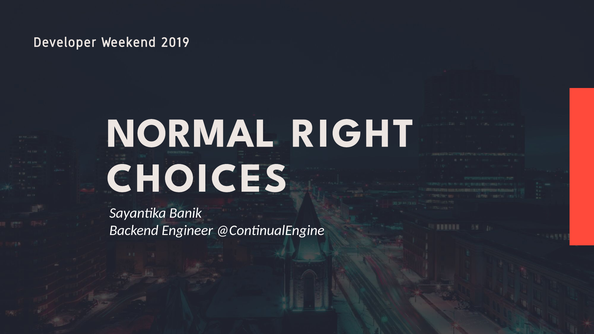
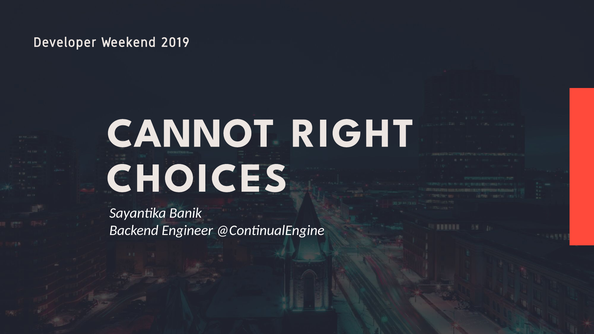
NORMAL: NORMAL -> CANNOT
